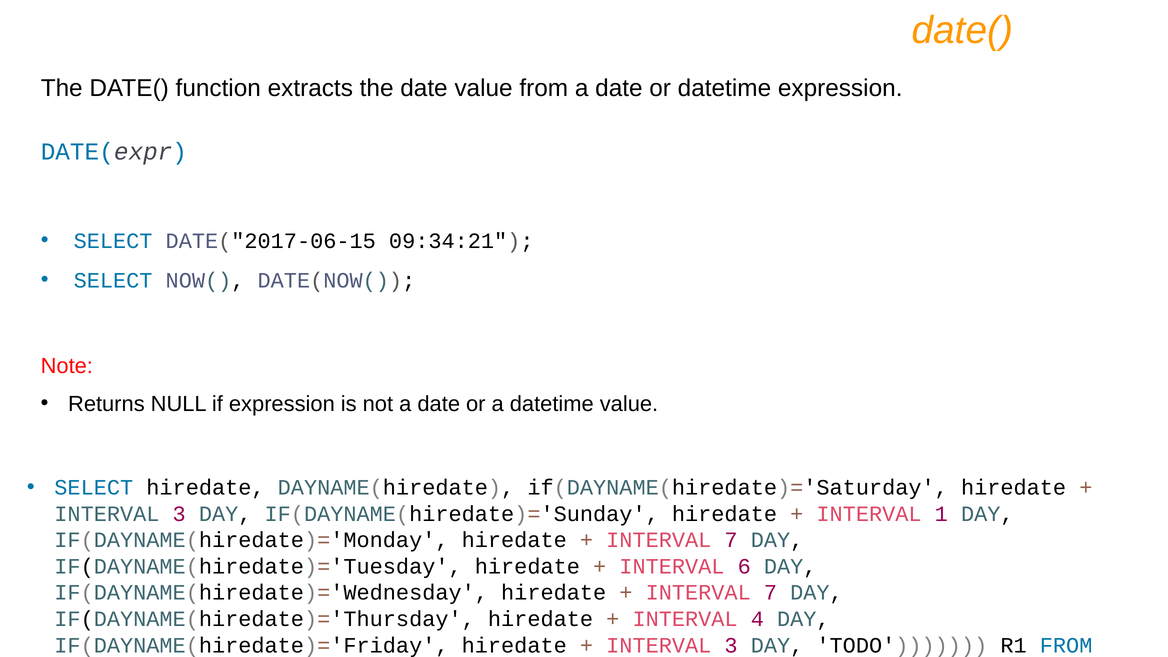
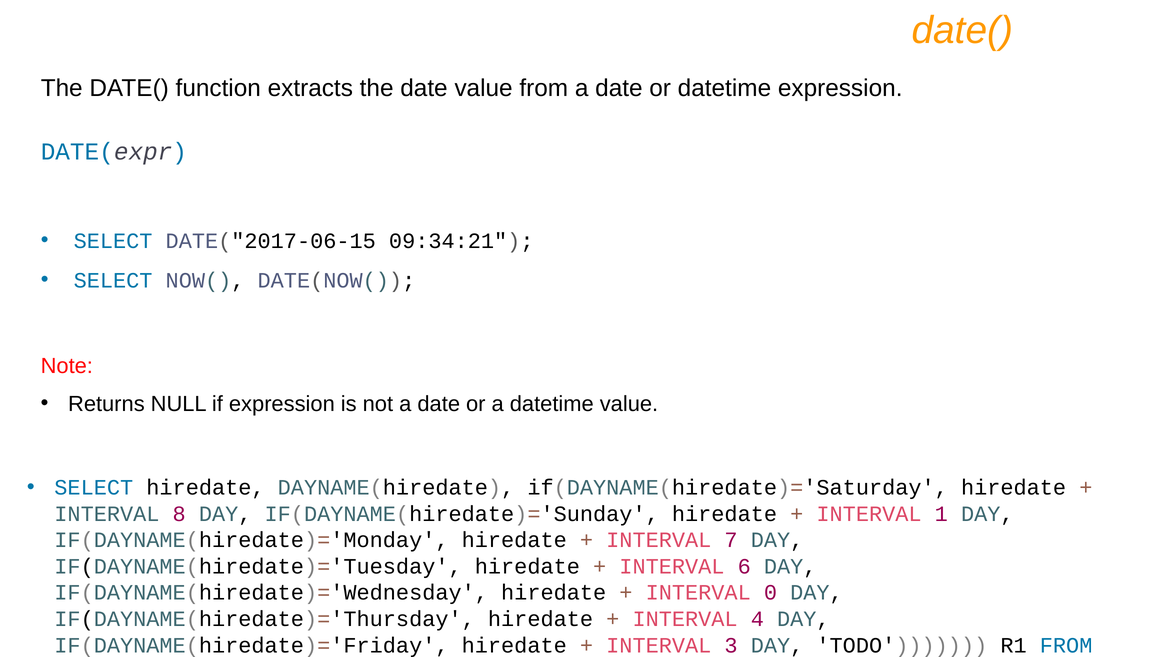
3 at (179, 514): 3 -> 8
7 at (770, 593): 7 -> 0
